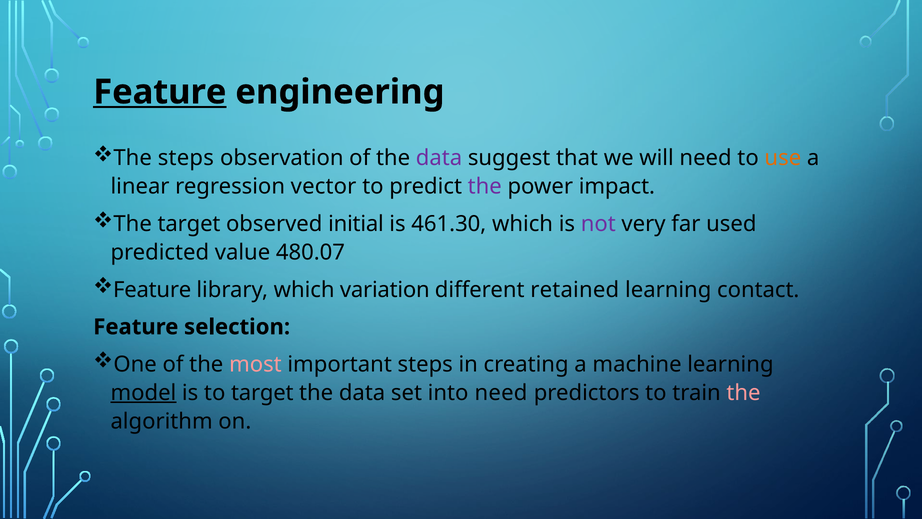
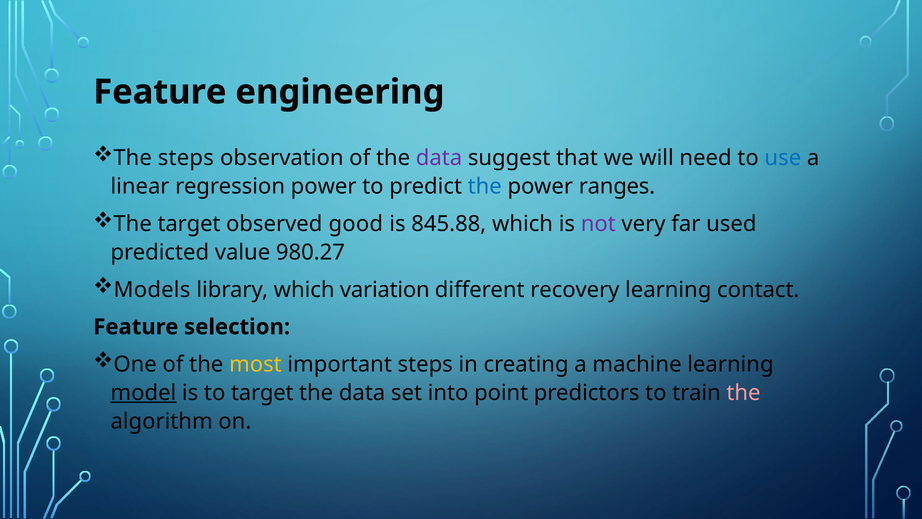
Feature at (160, 92) underline: present -> none
use colour: orange -> blue
regression vector: vector -> power
the at (485, 186) colour: purple -> blue
impact: impact -> ranges
initial: initial -> good
461.30: 461.30 -> 845.88
480.07: 480.07 -> 980.27
Feature at (152, 290): Feature -> Models
retained: retained -> recovery
most colour: pink -> yellow
into need: need -> point
